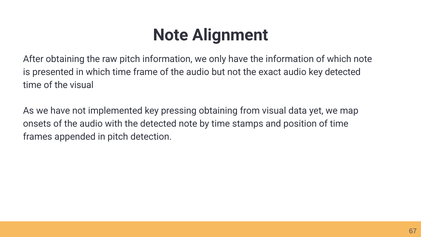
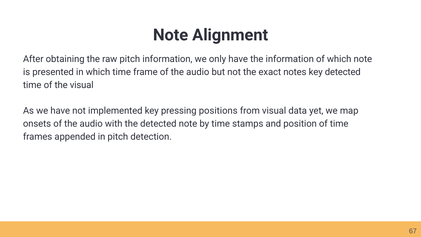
exact audio: audio -> notes
pressing obtaining: obtaining -> positions
